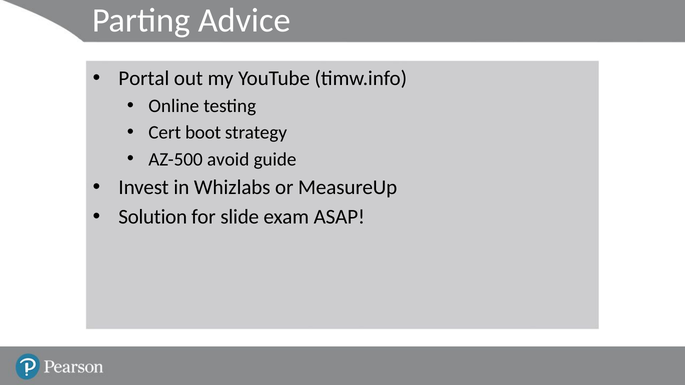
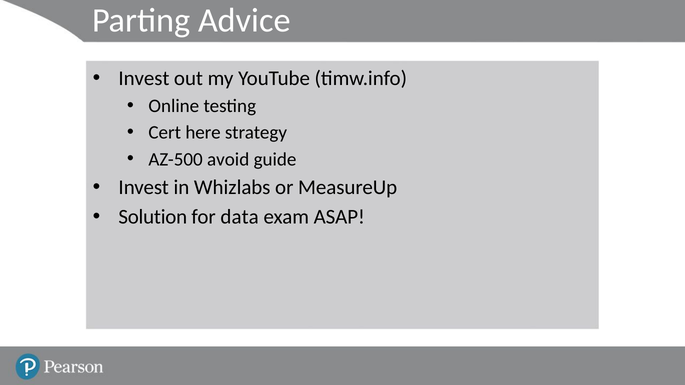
Portal at (144, 78): Portal -> Invest
boot: boot -> here
slide: slide -> data
